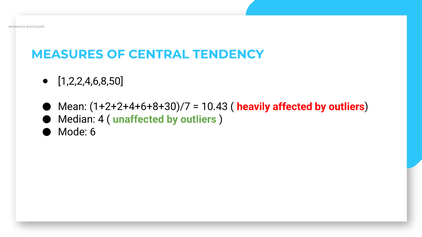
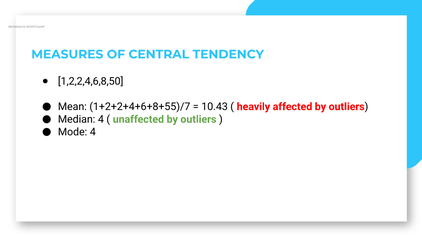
1+2+2+4+6+8+30)/7: 1+2+2+4+6+8+30)/7 -> 1+2+2+4+6+8+55)/7
Mode 6: 6 -> 4
